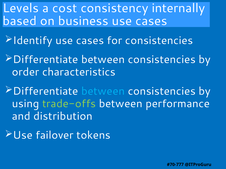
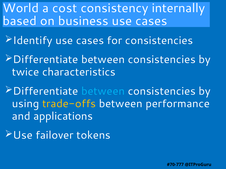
Levels: Levels -> World
order: order -> twice
trade-offs colour: light green -> yellow
distribution: distribution -> applications
